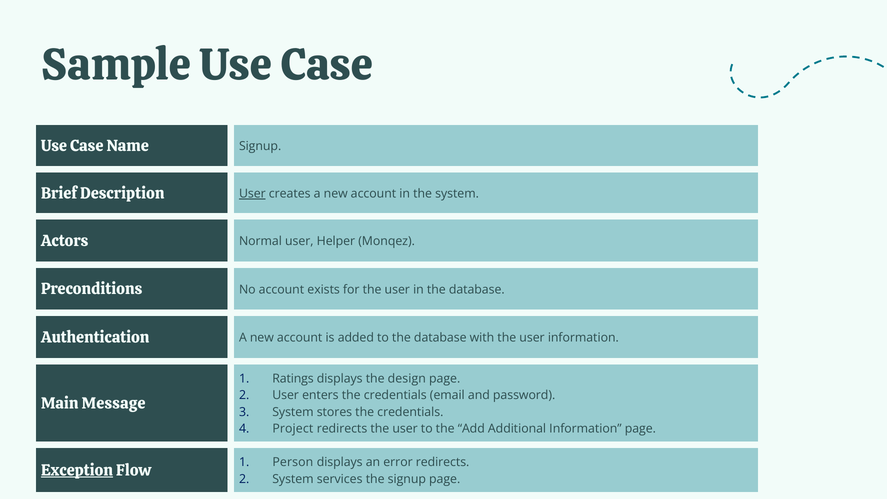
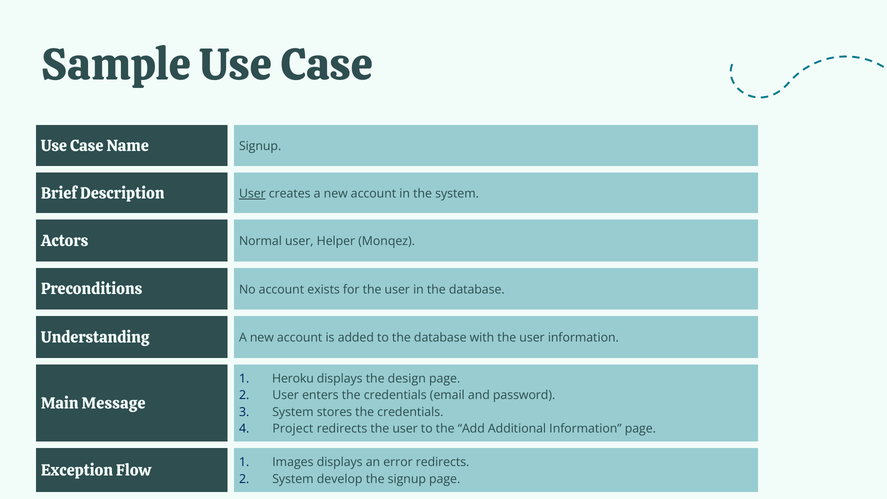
Authentication: Authentication -> Understanding
Ratings: Ratings -> Heroku
Person: Person -> Images
Exception underline: present -> none
services: services -> develop
